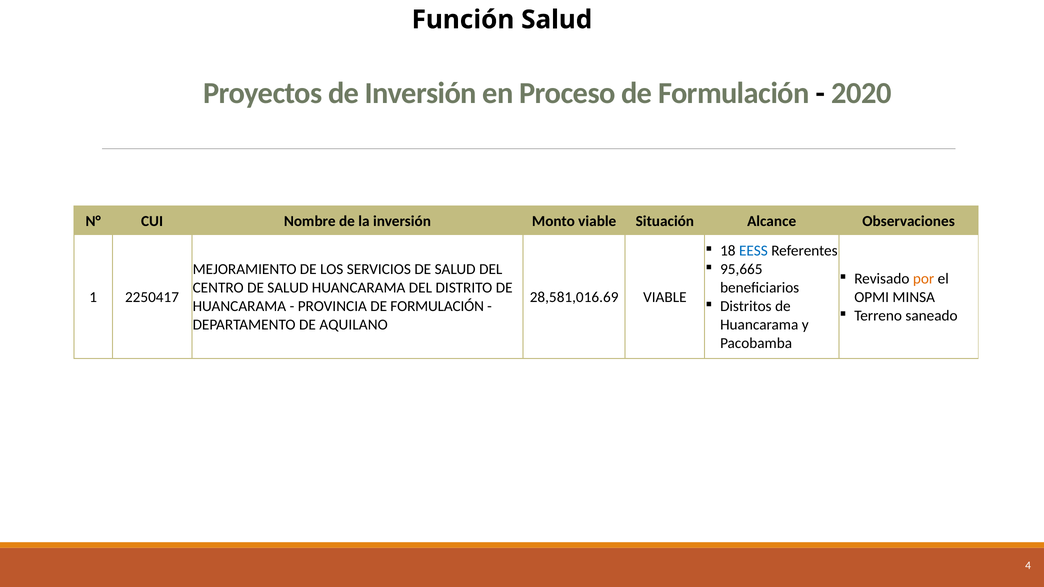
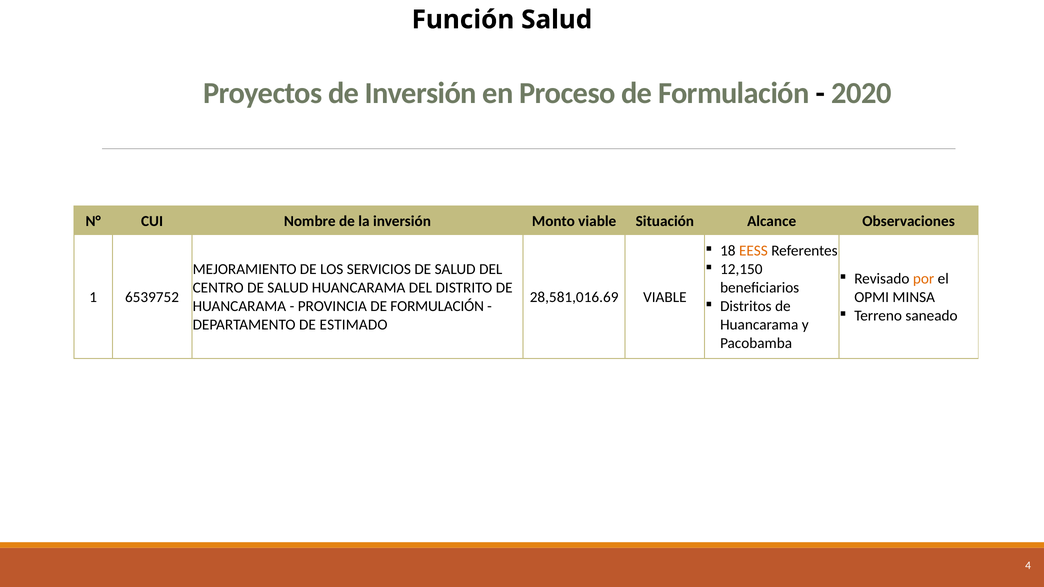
EESS colour: blue -> orange
95,665: 95,665 -> 12,150
2250417: 2250417 -> 6539752
AQUILANO: AQUILANO -> ESTIMADO
